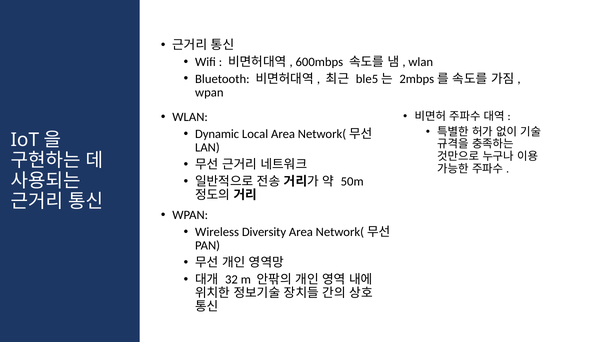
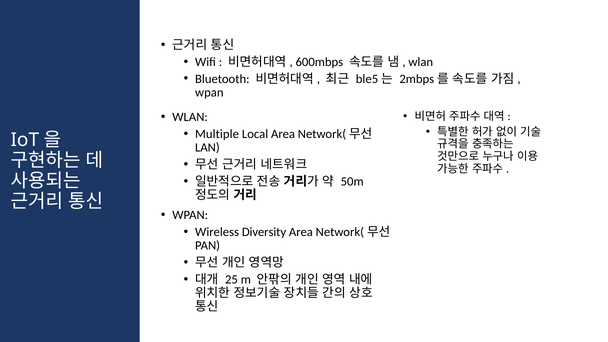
Dynamic: Dynamic -> Multiple
32: 32 -> 25
